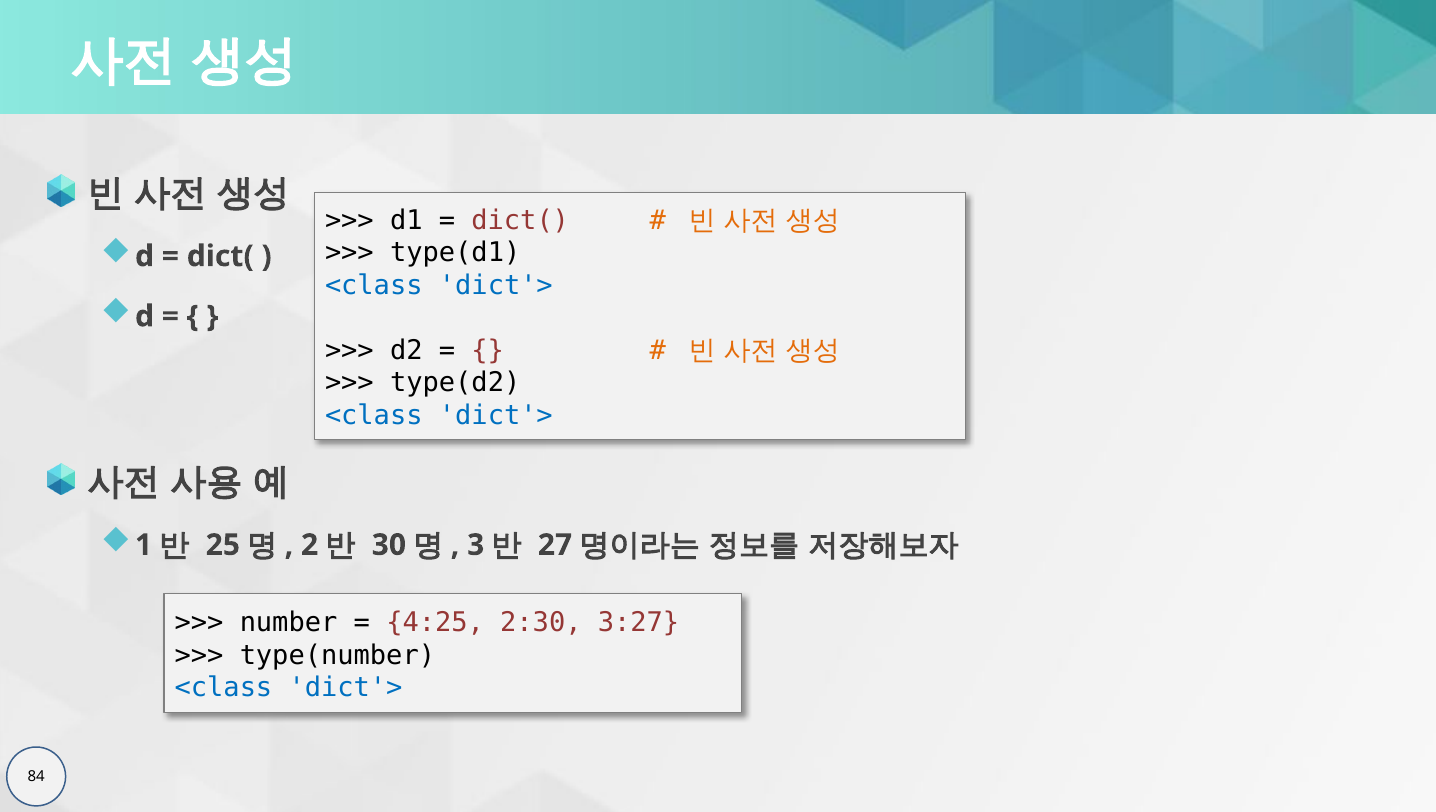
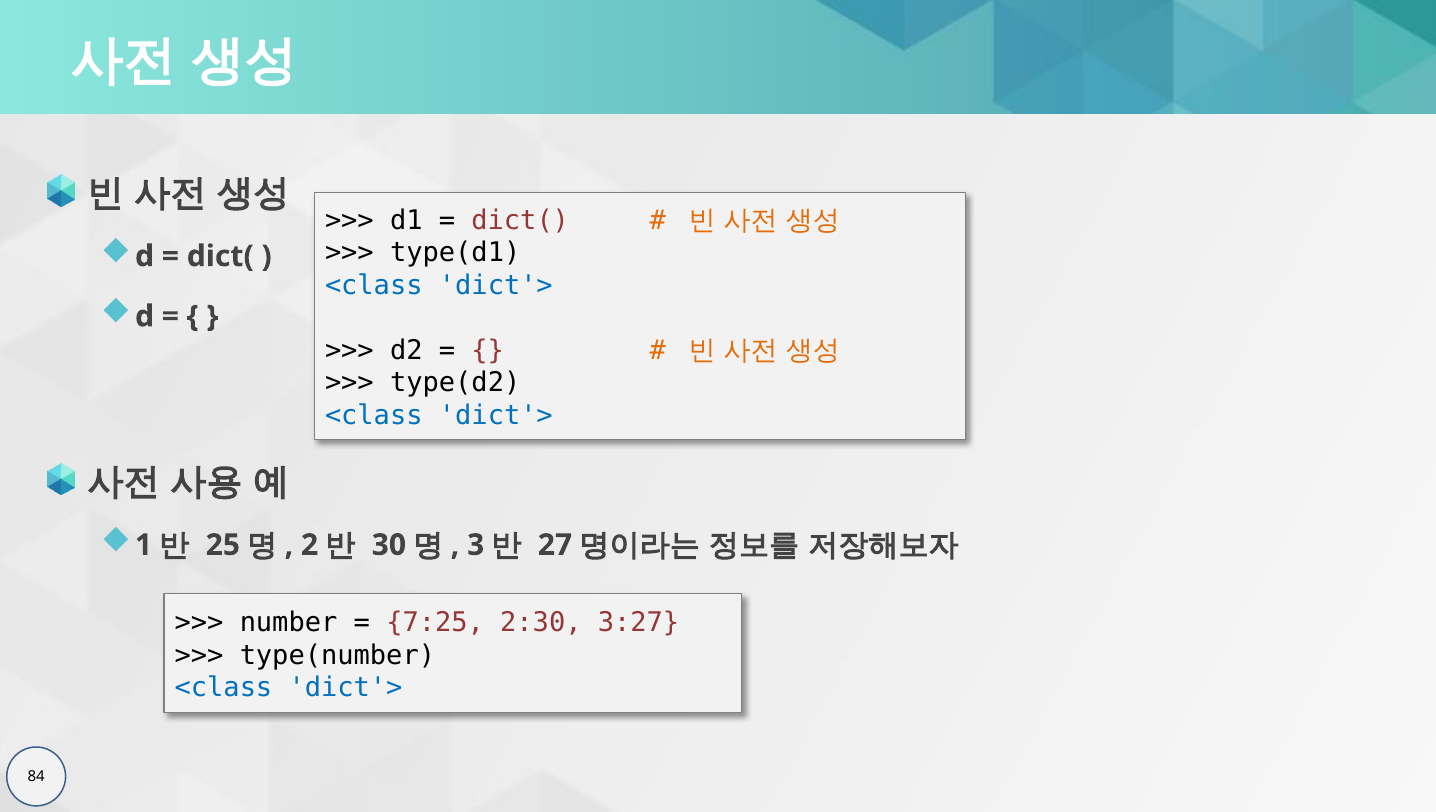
4:25: 4:25 -> 7:25
